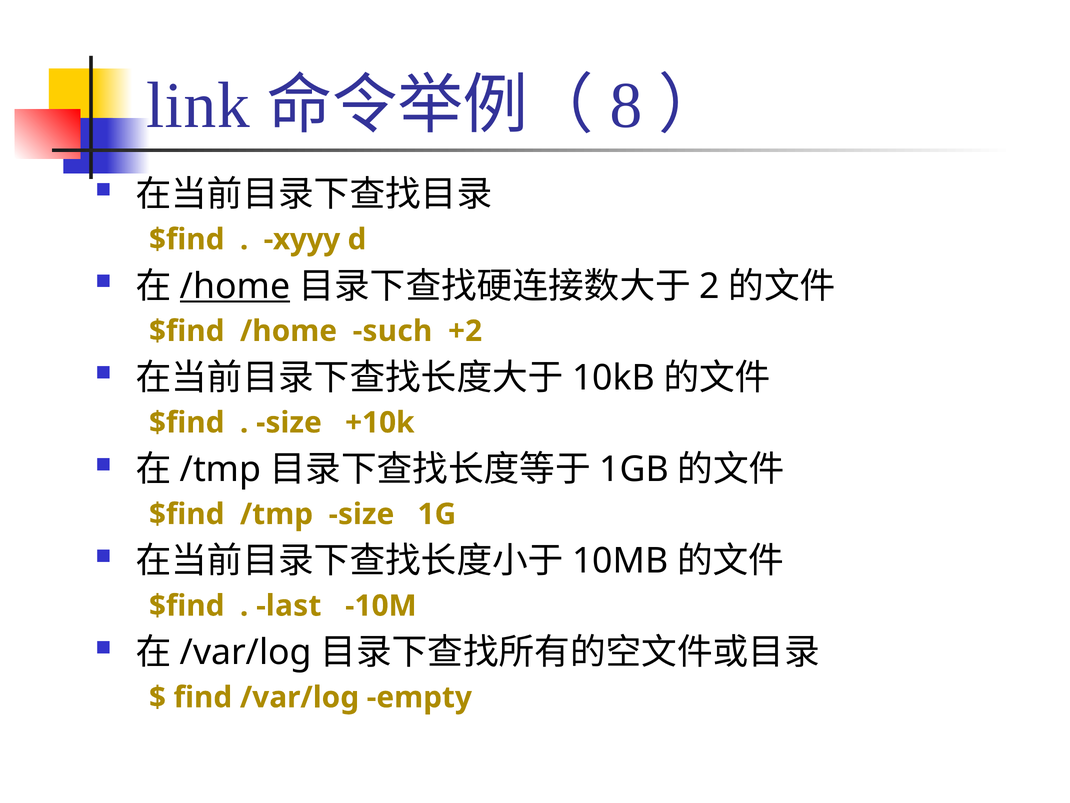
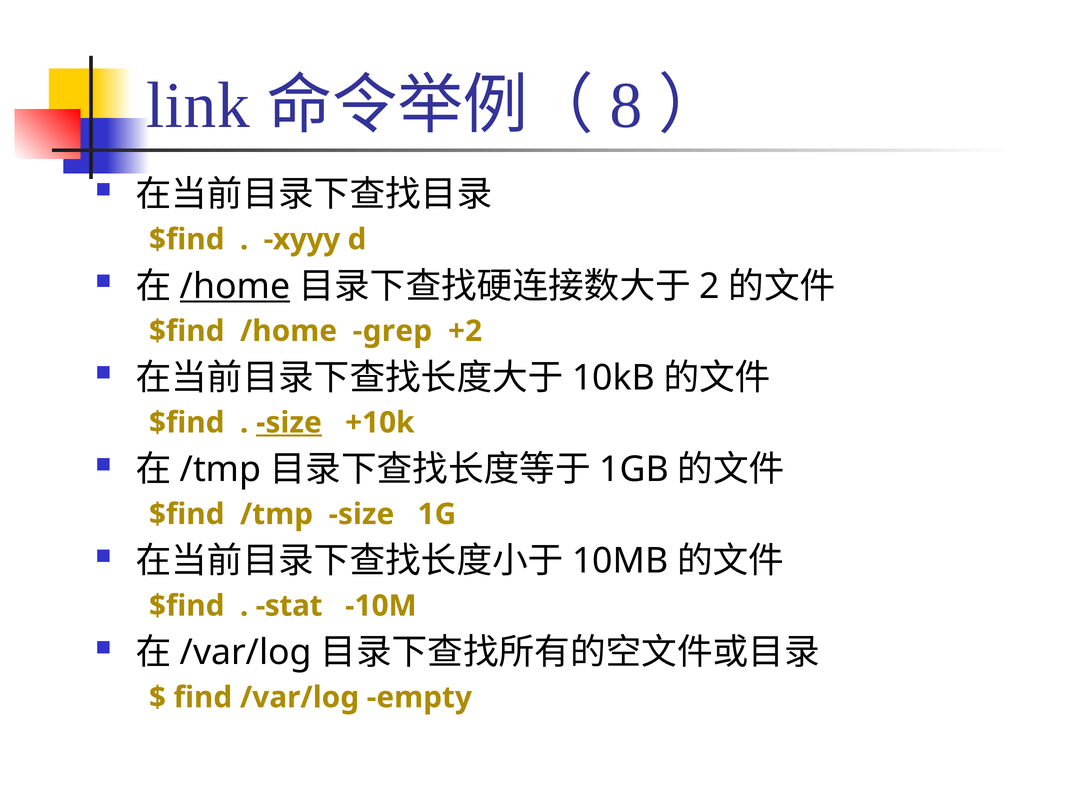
such: such -> grep
size at (289, 422) underline: none -> present
last: last -> stat
